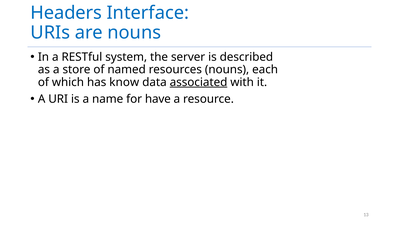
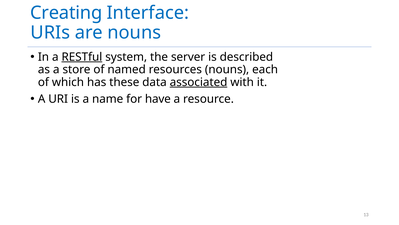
Headers: Headers -> Creating
RESTful underline: none -> present
know: know -> these
